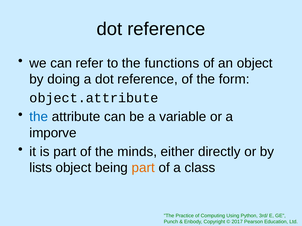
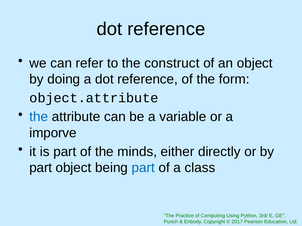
functions: functions -> construct
lists at (41, 168): lists -> part
part at (143, 168) colour: orange -> blue
